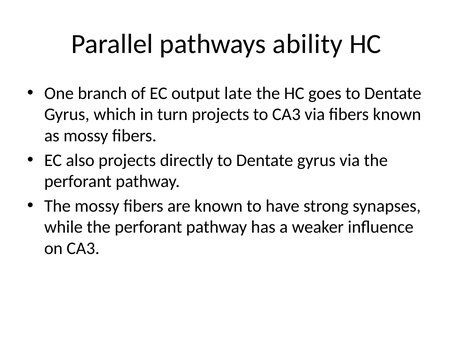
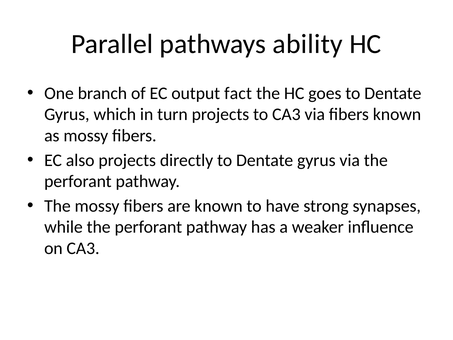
late: late -> fact
